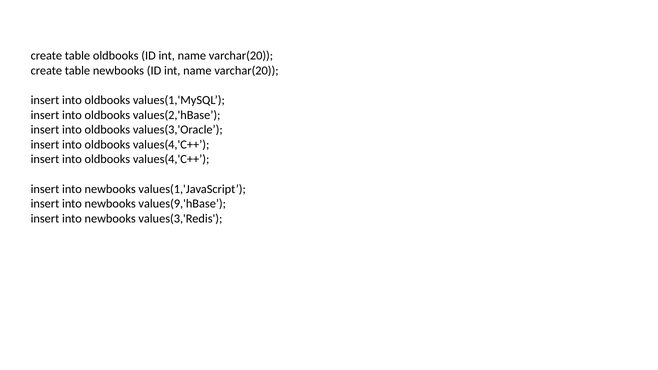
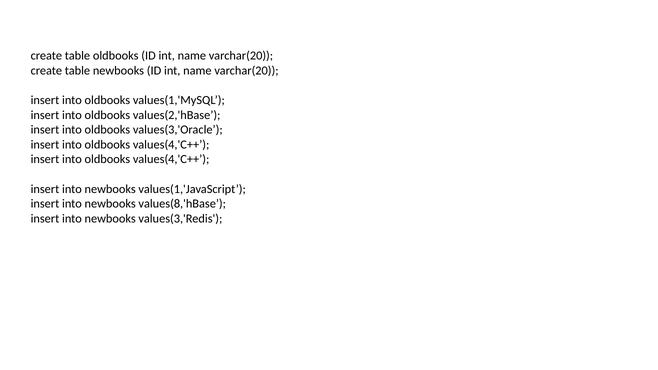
values(9,'hBase: values(9,'hBase -> values(8,'hBase
